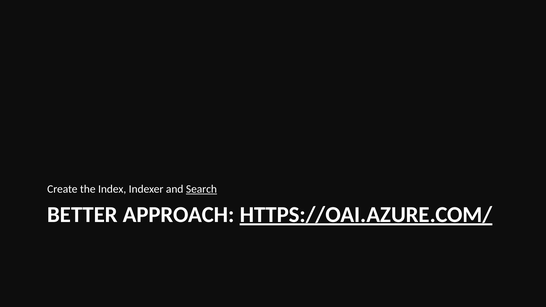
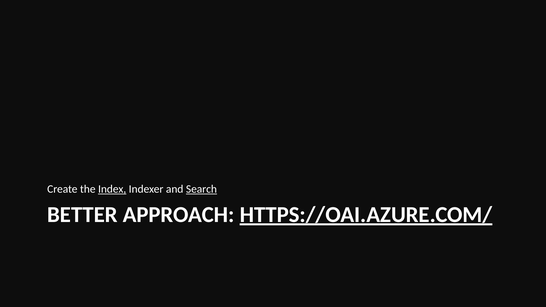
Index underline: none -> present
